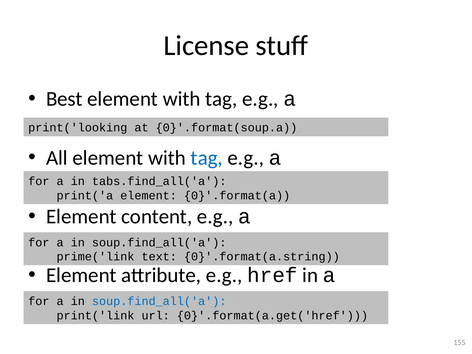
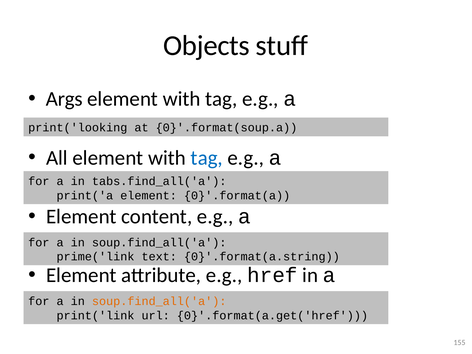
License: License -> Objects
Best: Best -> Args
soup.find_all('a at (159, 301) colour: blue -> orange
